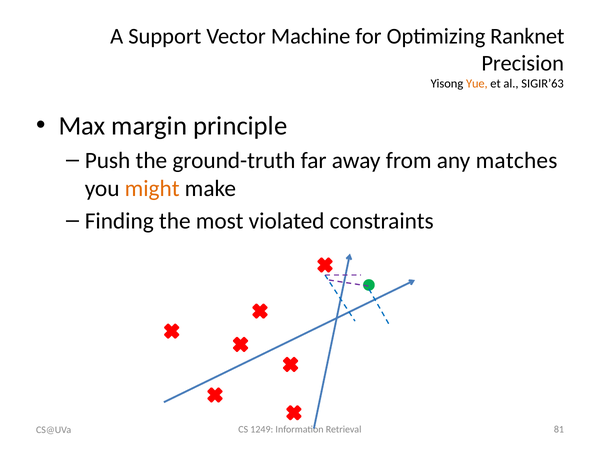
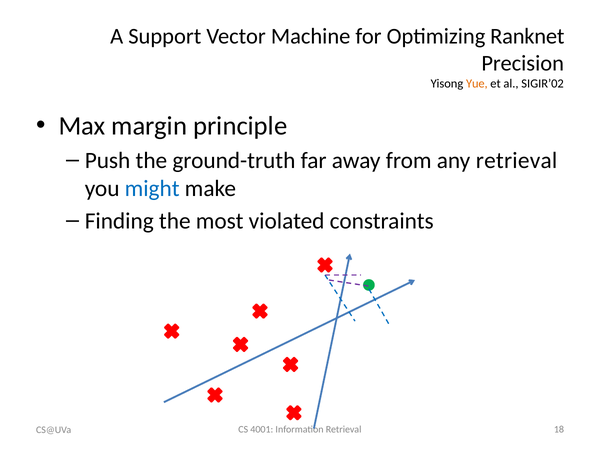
SIGIR’63: SIGIR’63 -> SIGIR’02
any matches: matches -> retrieval
might colour: orange -> blue
1249: 1249 -> 4001
81: 81 -> 18
